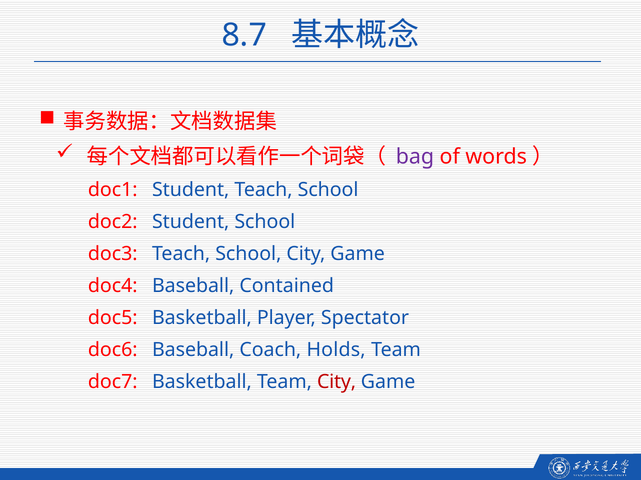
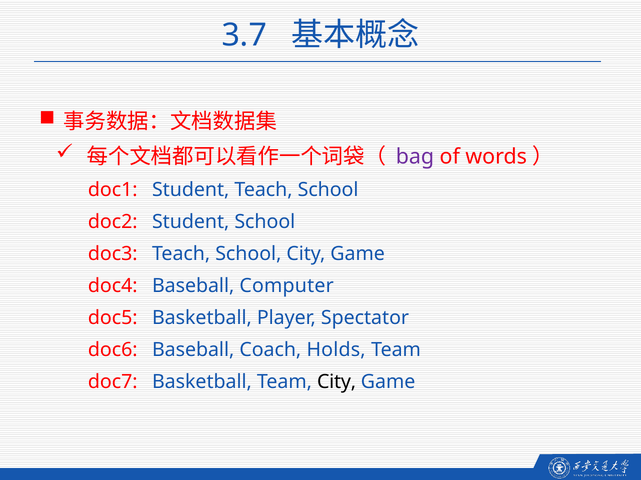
8.7: 8.7 -> 3.7
Contained: Contained -> Computer
City at (337, 383) colour: red -> black
